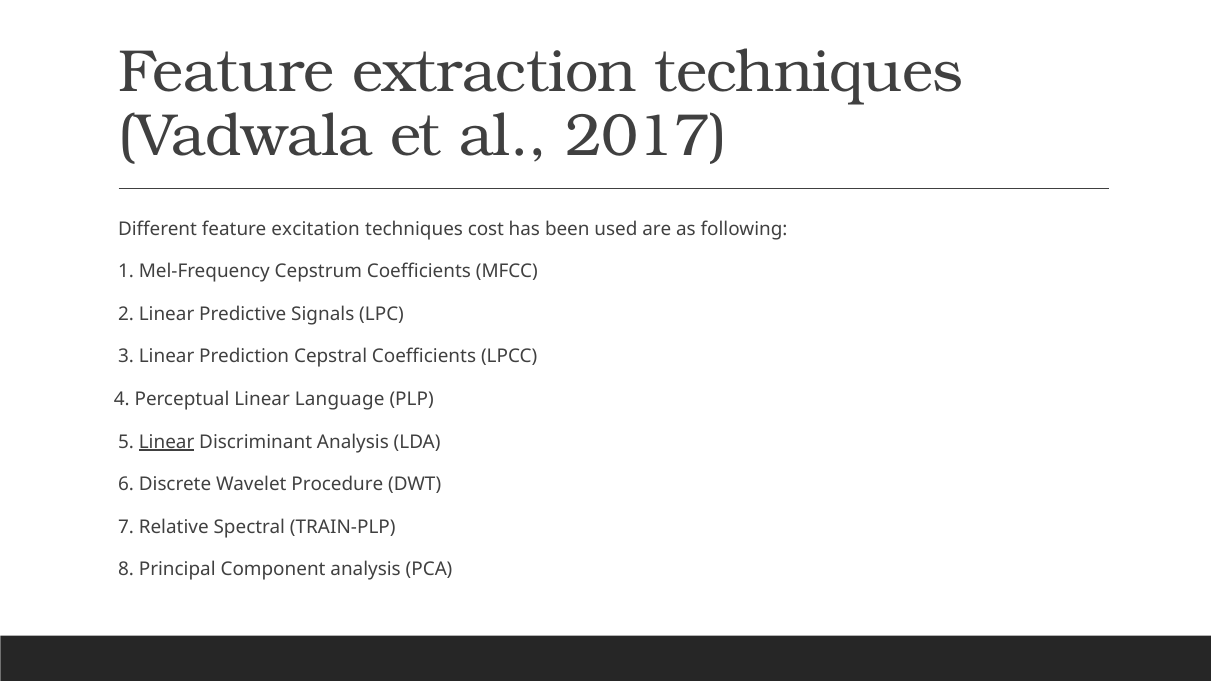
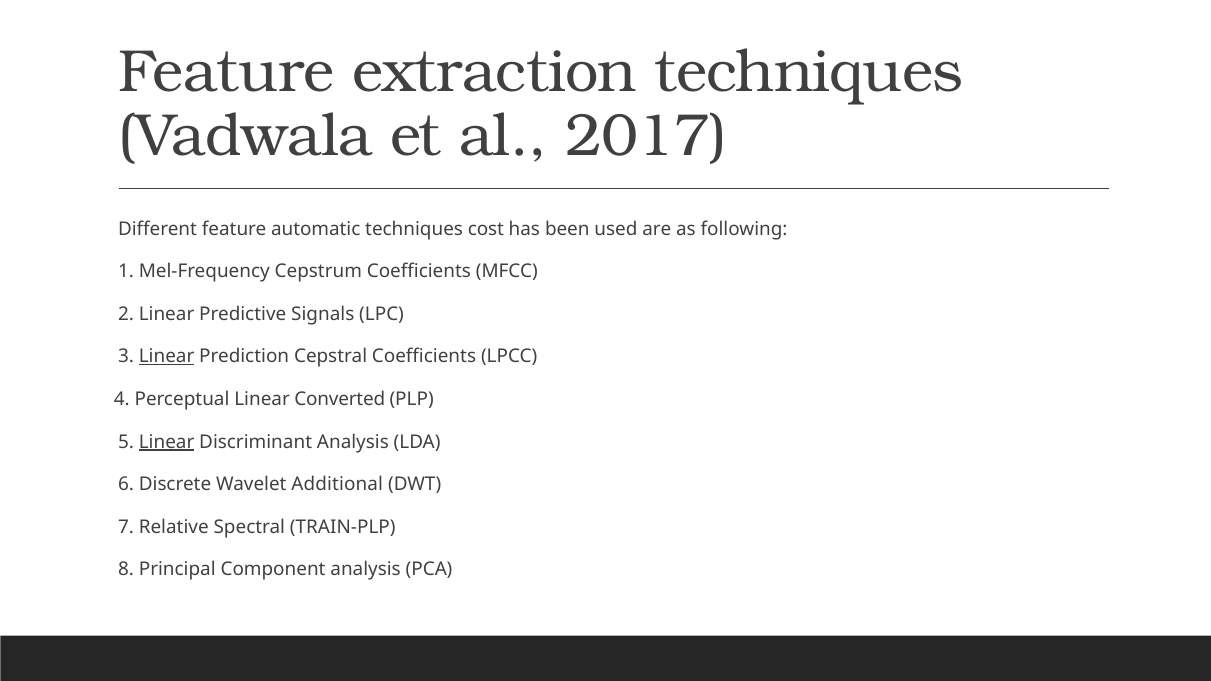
excitation: excitation -> automatic
Linear at (167, 357) underline: none -> present
Language: Language -> Converted
Procedure: Procedure -> Additional
